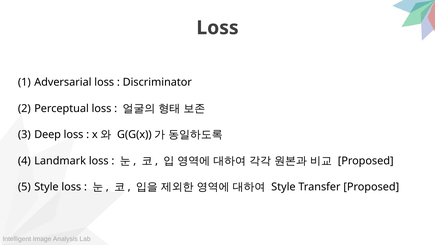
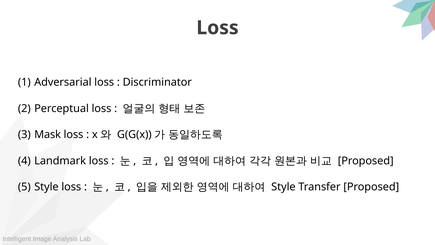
Deep: Deep -> Mask
